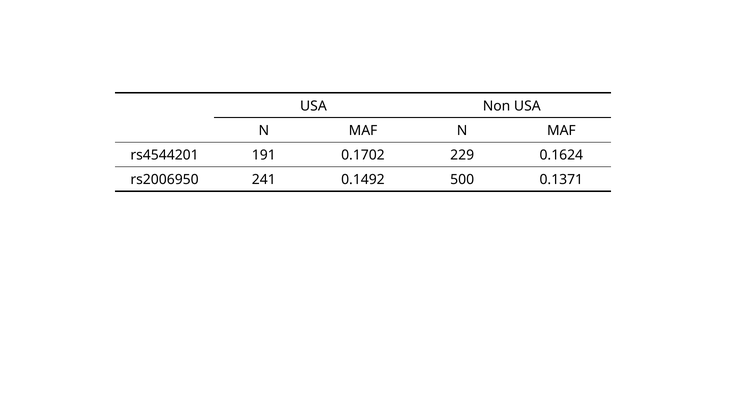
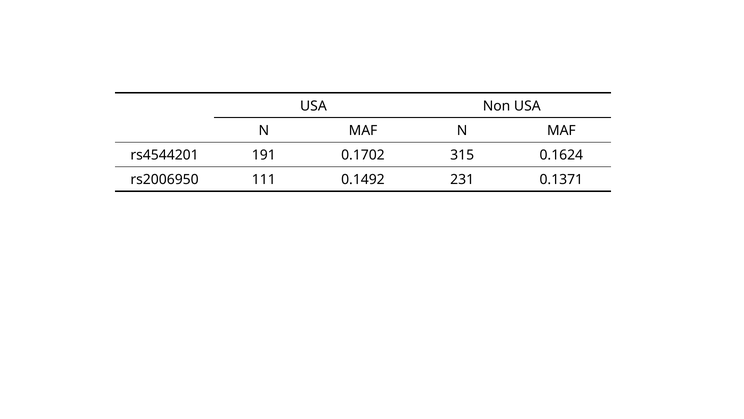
229: 229 -> 315
241: 241 -> 111
500: 500 -> 231
